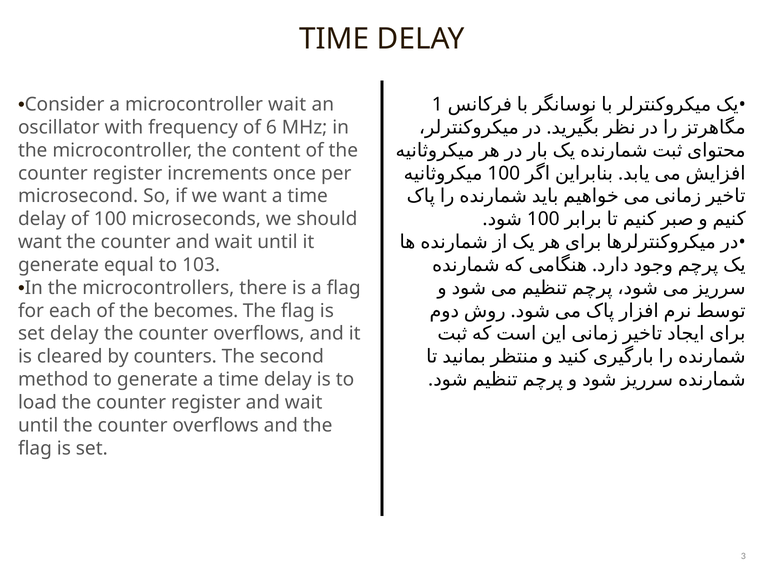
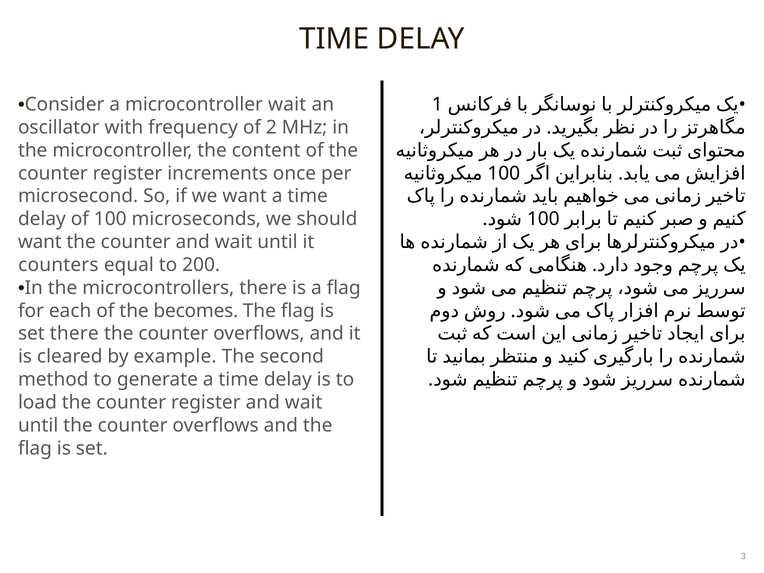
6: 6 -> 2
generate at (59, 265): generate -> counters
103: 103 -> 200
set delay: delay -> there
counters: counters -> example
